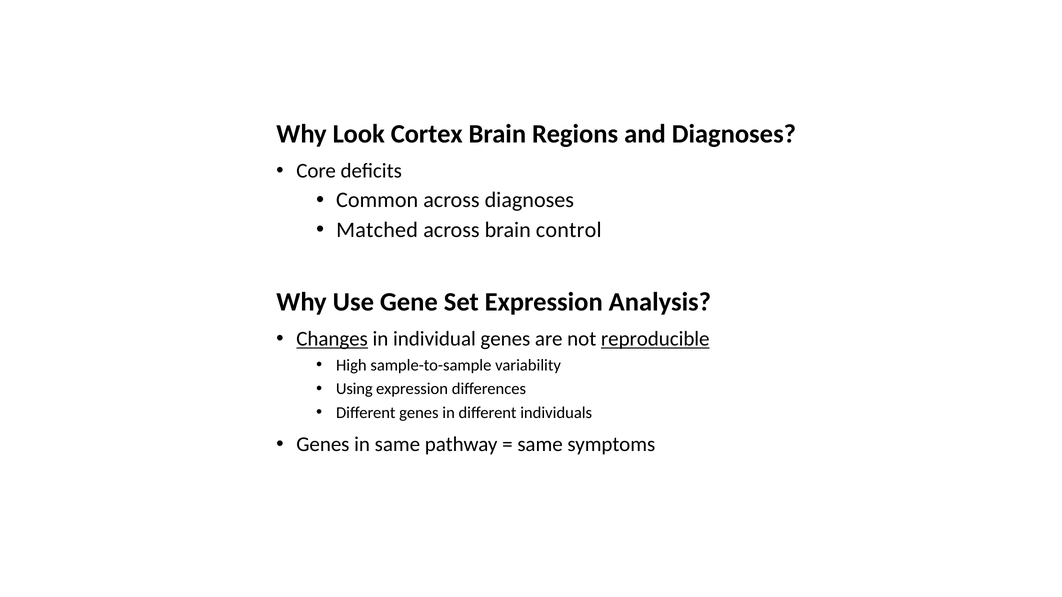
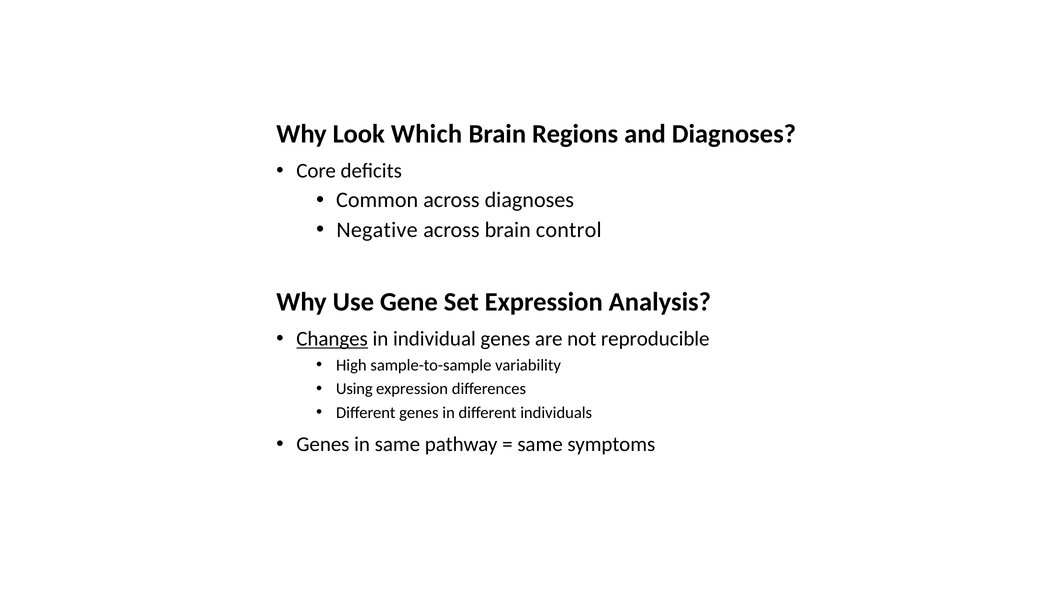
Cortex: Cortex -> Which
Matched: Matched -> Negative
reproducible underline: present -> none
